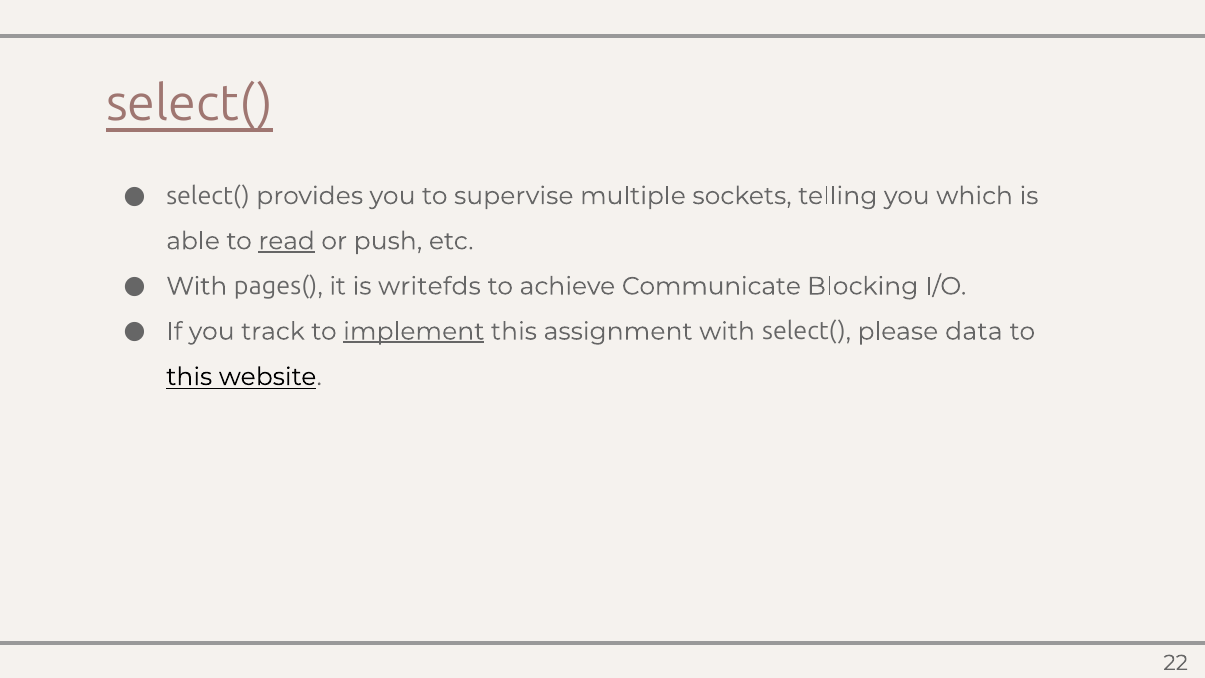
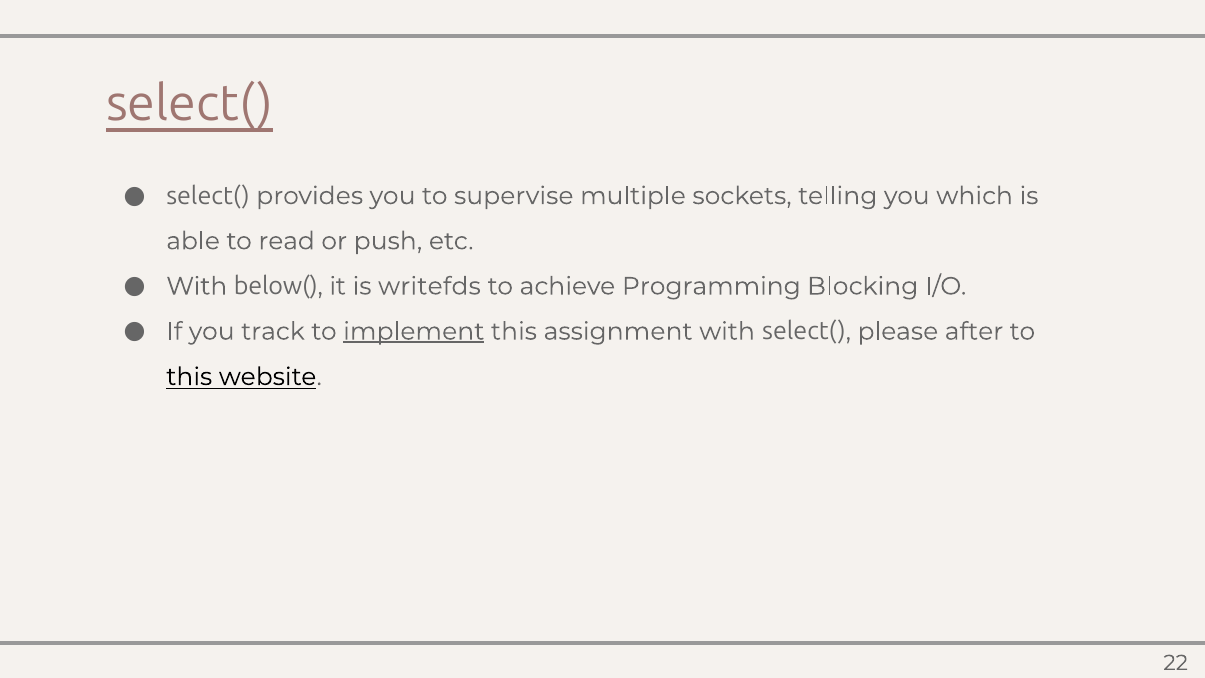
read underline: present -> none
pages(: pages( -> below(
Communicate: Communicate -> Programming
data: data -> after
